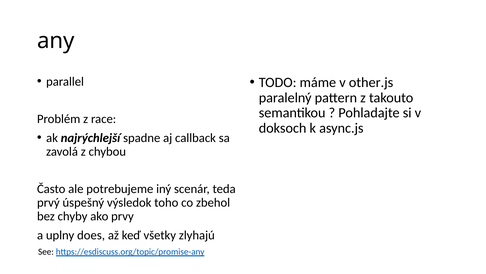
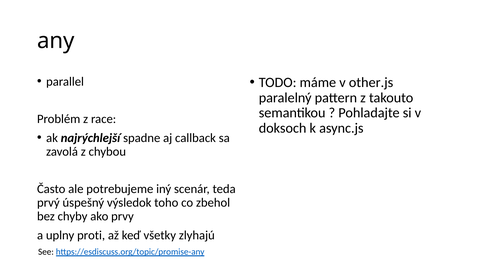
does: does -> proti
